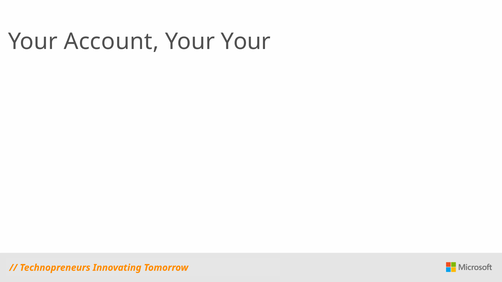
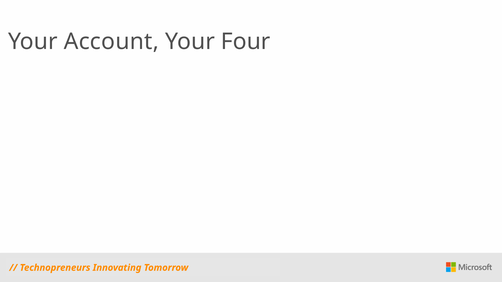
Your Your: Your -> Four
